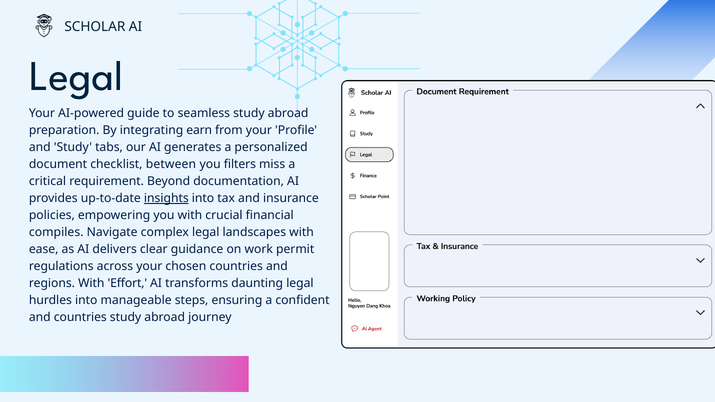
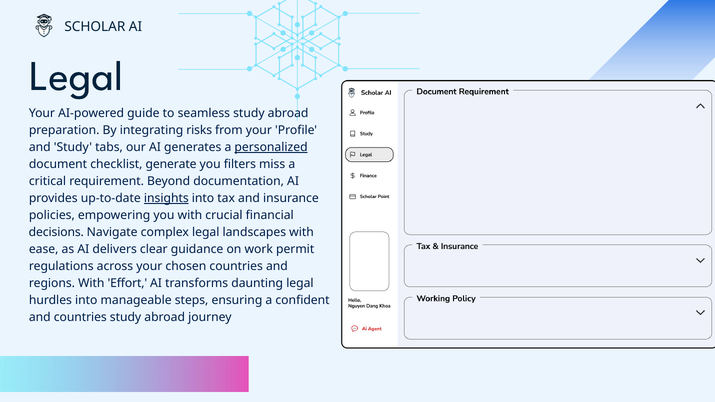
earn: earn -> risks
personalized underline: none -> present
between: between -> generate
compiles: compiles -> decisions
